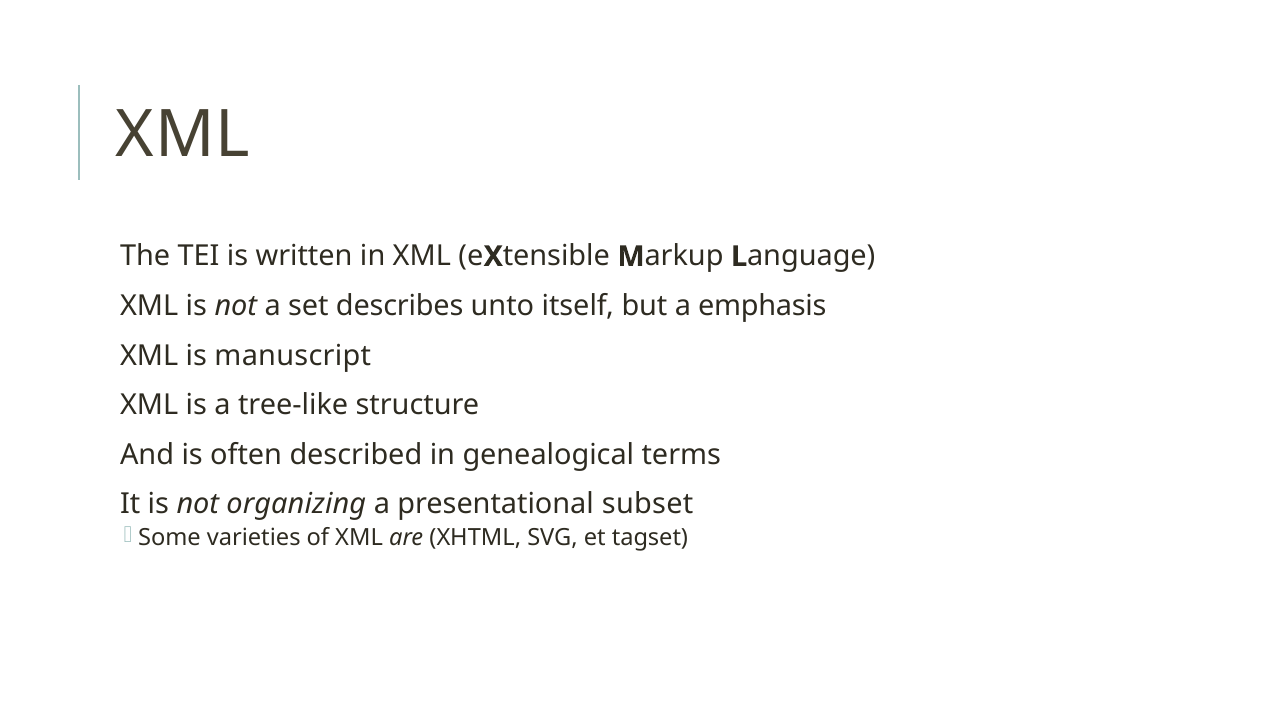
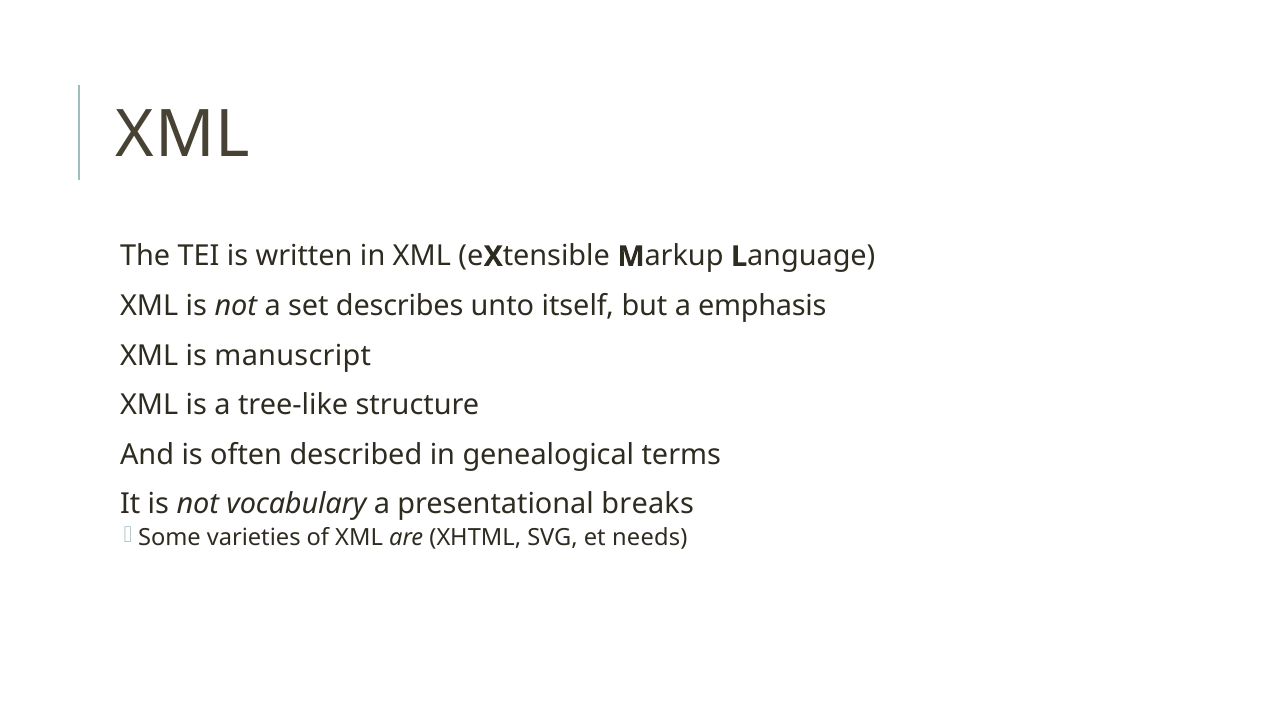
organizing: organizing -> vocabulary
subset: subset -> breaks
tagset: tagset -> needs
